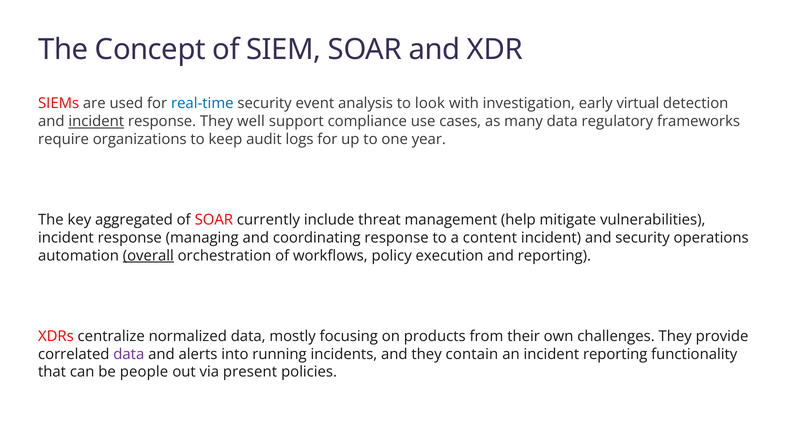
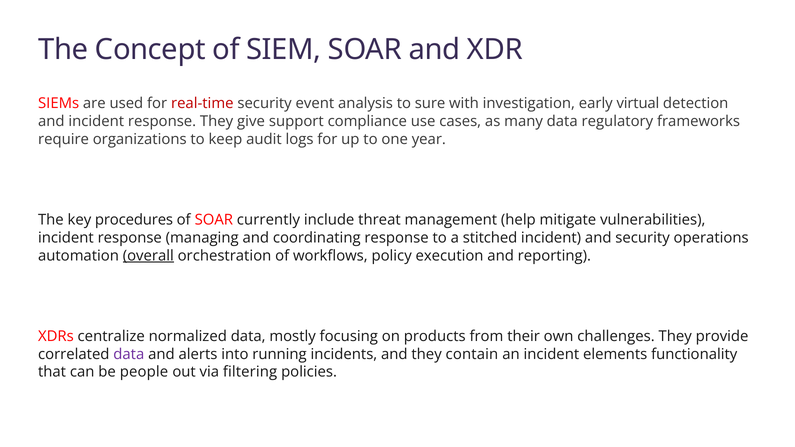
real-time colour: blue -> red
look: look -> sure
incident at (96, 121) underline: present -> none
well: well -> give
aggregated: aggregated -> procedures
content: content -> stitched
incident reporting: reporting -> elements
present: present -> filtering
